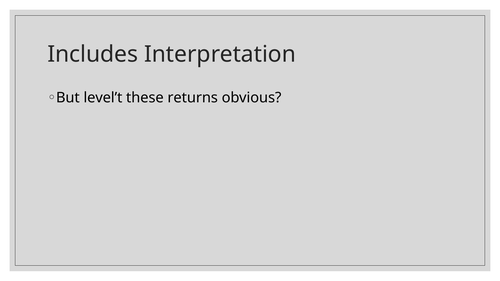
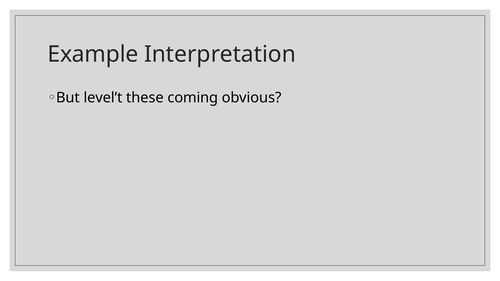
Includes: Includes -> Example
returns: returns -> coming
